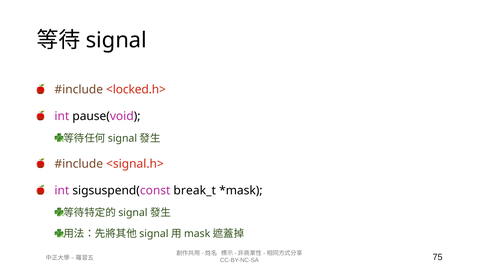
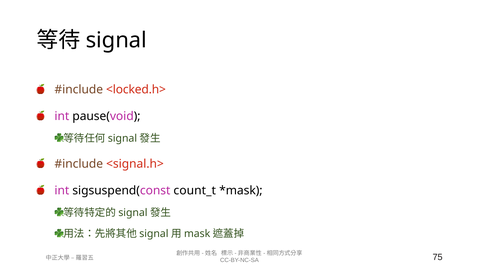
break_t: break_t -> count_t
